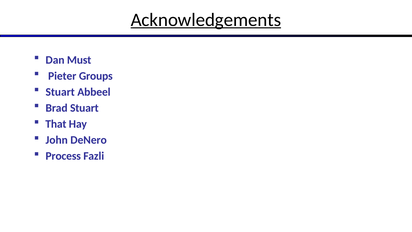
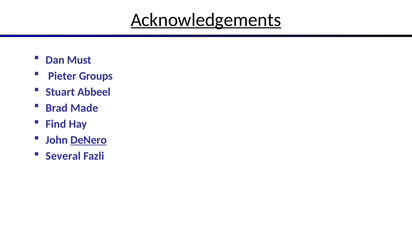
Brad Stuart: Stuart -> Made
That: That -> Find
DeNero underline: none -> present
Process: Process -> Several
